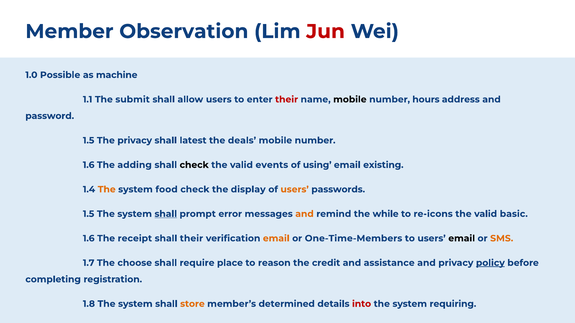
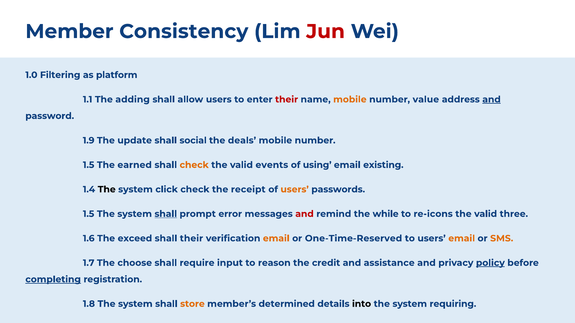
Observation: Observation -> Consistency
Possible: Possible -> Filtering
machine: machine -> platform
submit: submit -> adding
mobile at (350, 100) colour: black -> orange
hours: hours -> value
and at (492, 100) underline: none -> present
1.5 at (89, 141): 1.5 -> 1.9
The privacy: privacy -> update
latest: latest -> social
1.6 at (89, 165): 1.6 -> 1.5
adding: adding -> earned
check at (194, 165) colour: black -> orange
The at (107, 190) colour: orange -> black
food: food -> click
display: display -> receipt
and at (305, 214) colour: orange -> red
basic: basic -> three
receipt: receipt -> exceed
One-Time-Members: One-Time-Members -> One-Time-Reserved
email at (462, 239) colour: black -> orange
place: place -> input
completing underline: none -> present
into colour: red -> black
